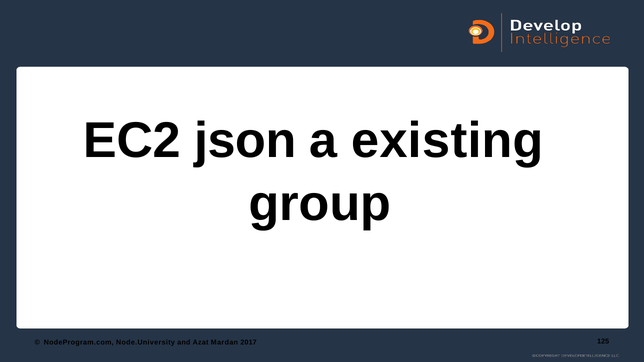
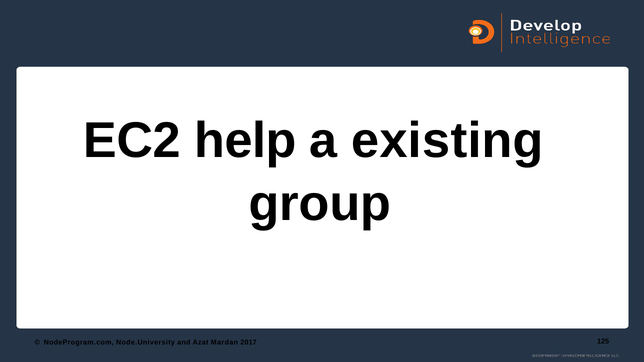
json: json -> help
